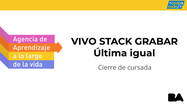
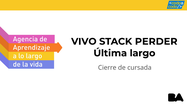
GRABAR: GRABAR -> PERDER
igual: igual -> largo
